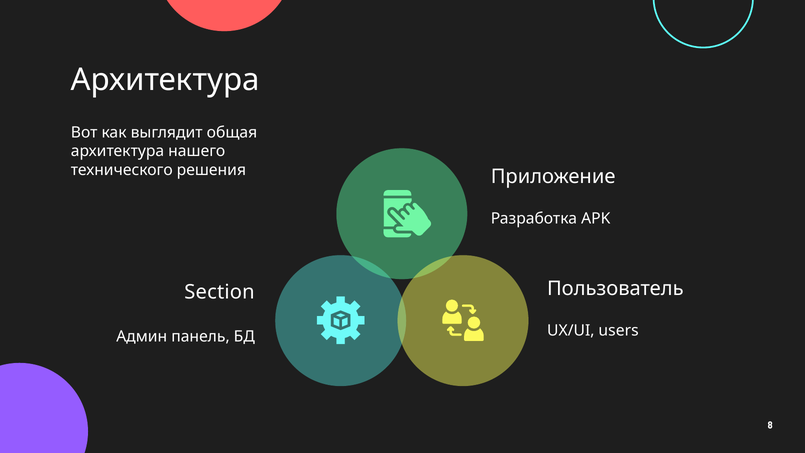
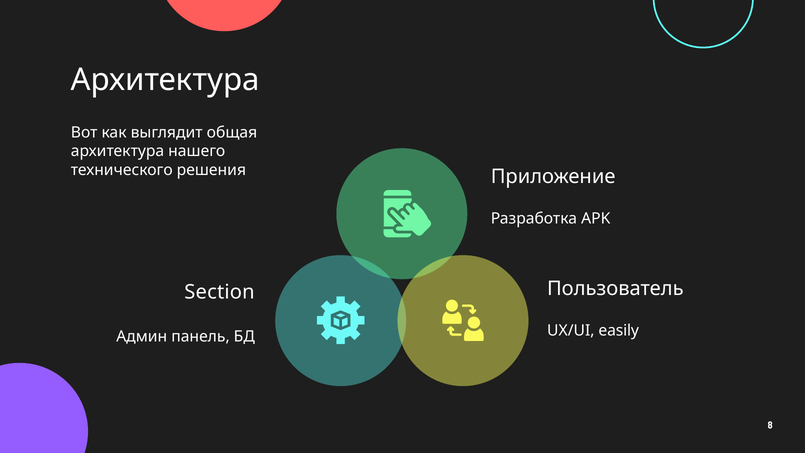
users: users -> easily
